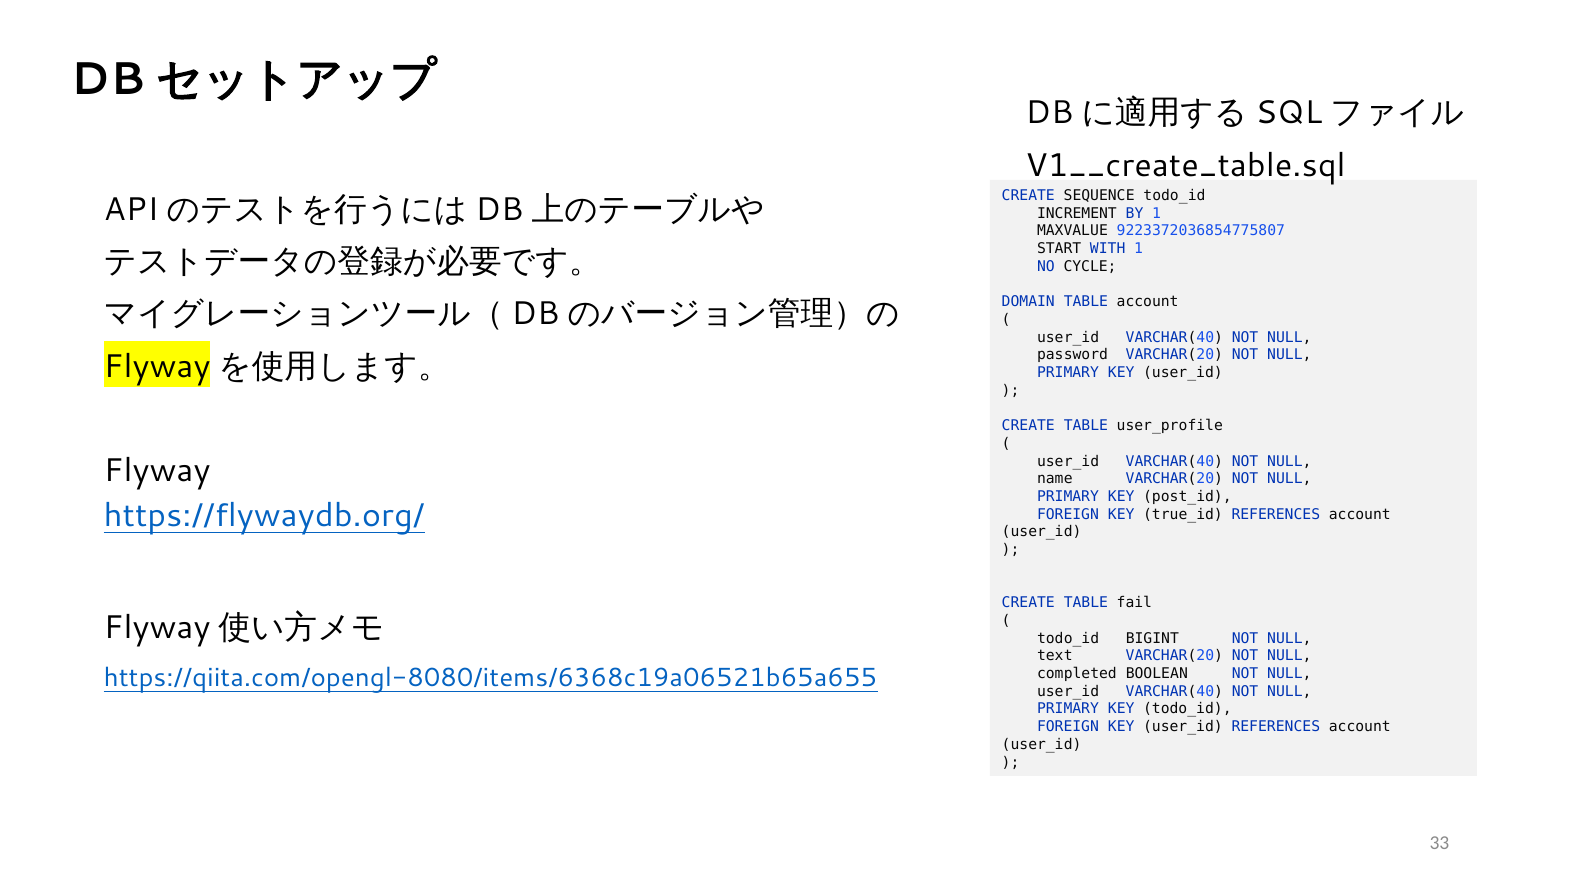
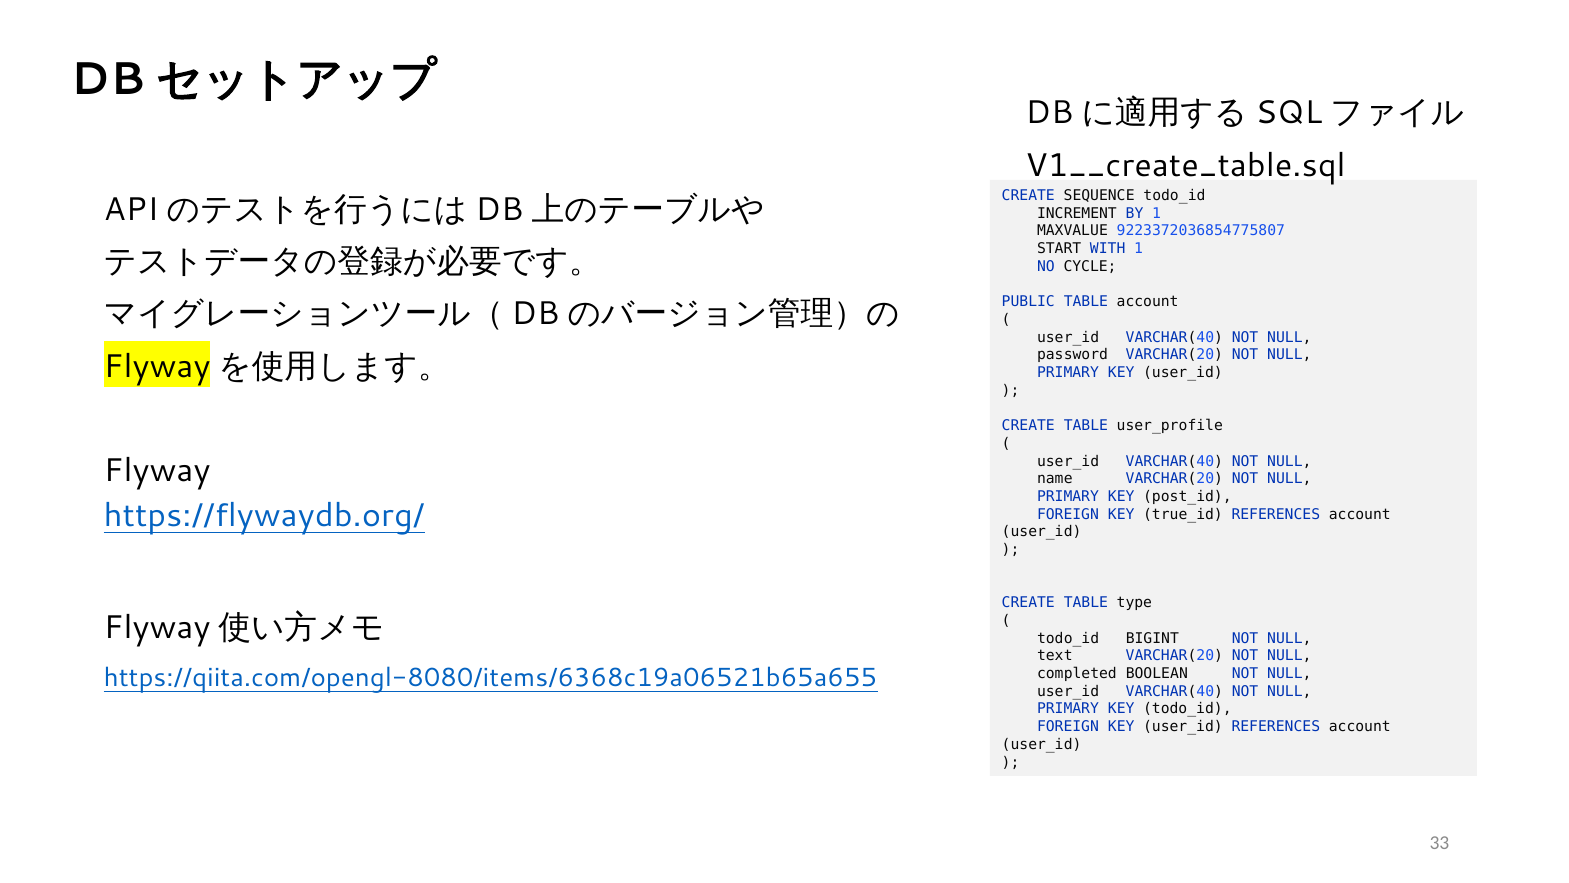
DOMAIN: DOMAIN -> PUBLIC
fail: fail -> type
